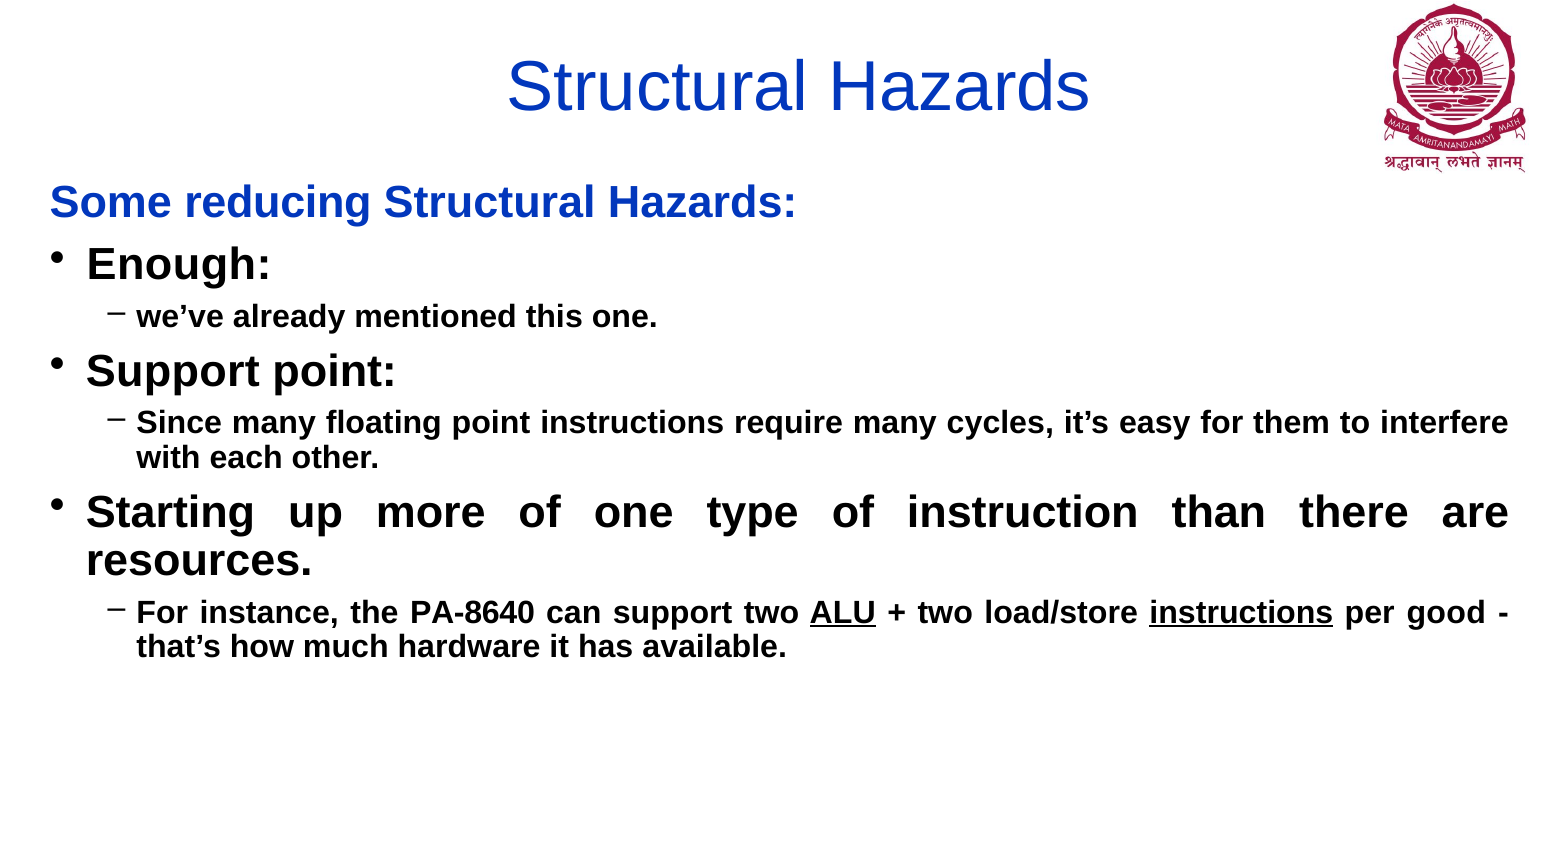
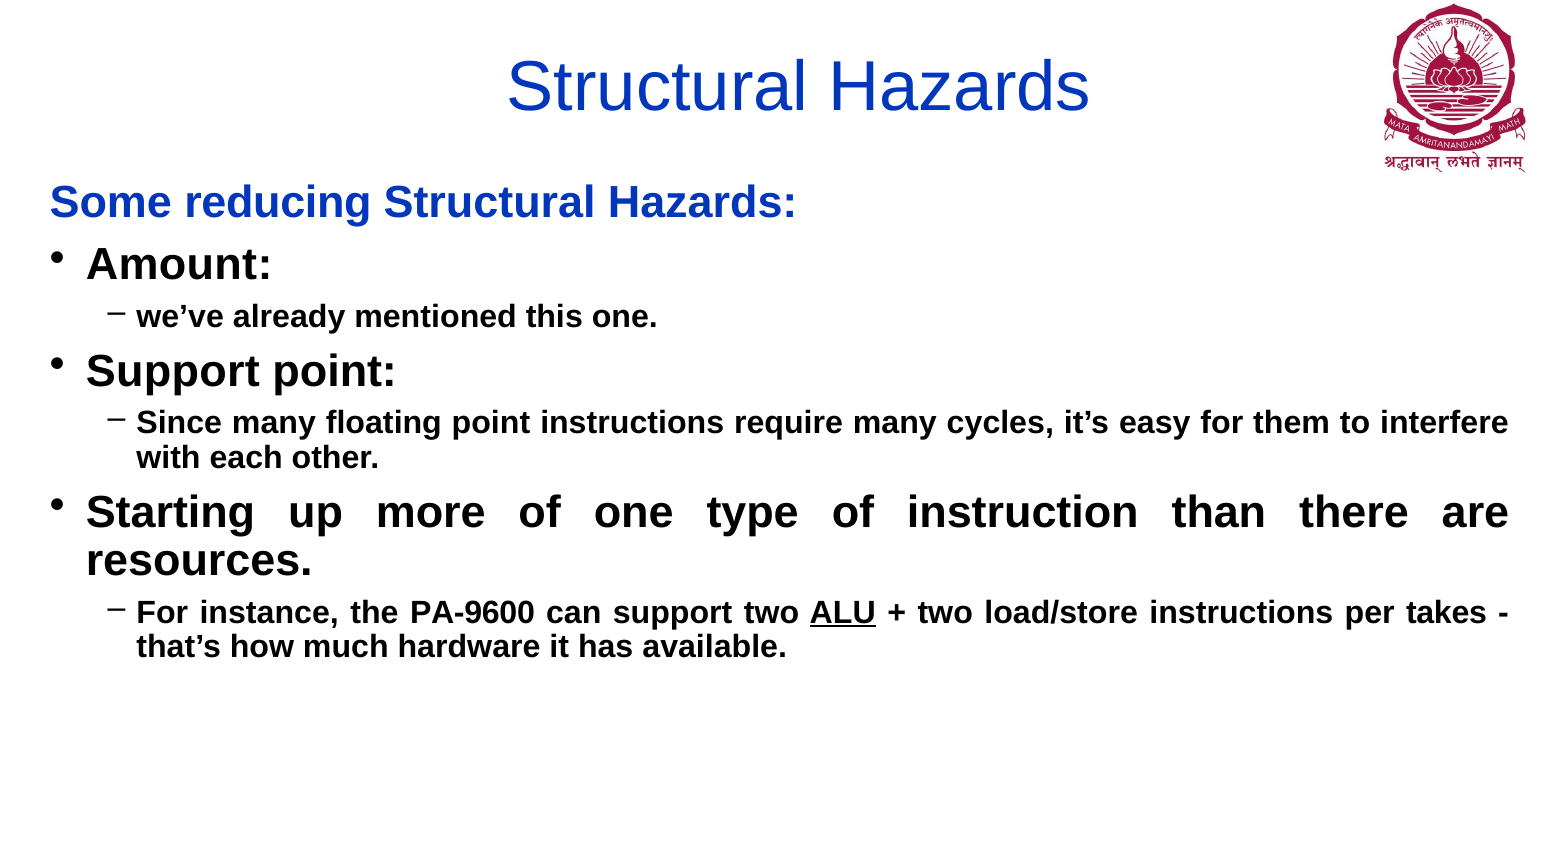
Enough: Enough -> Amount
PA-8640: PA-8640 -> PA-9600
instructions at (1241, 612) underline: present -> none
good: good -> takes
